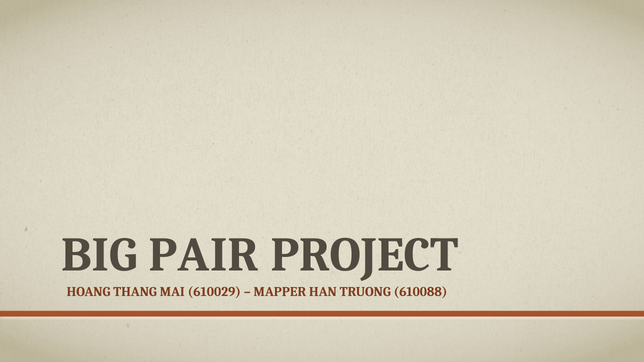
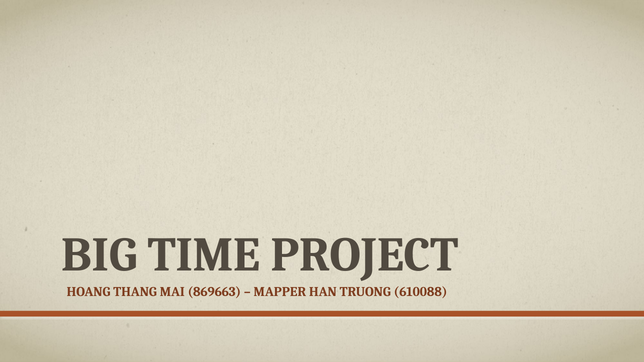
PAIR: PAIR -> TIME
610029: 610029 -> 869663
